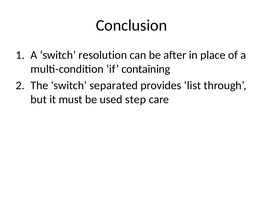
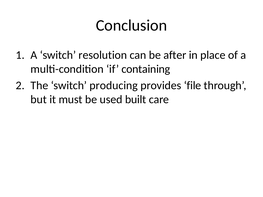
separated: separated -> producing
list: list -> file
step: step -> built
